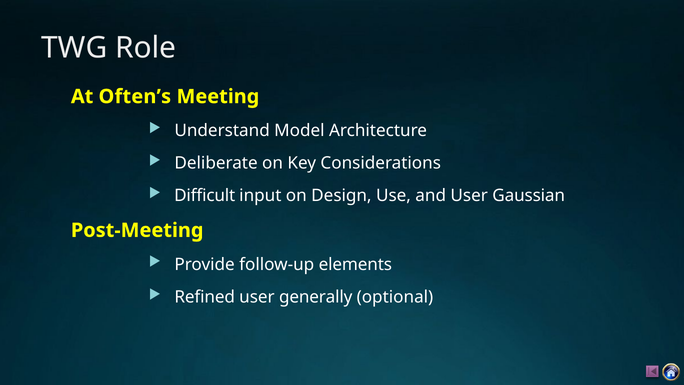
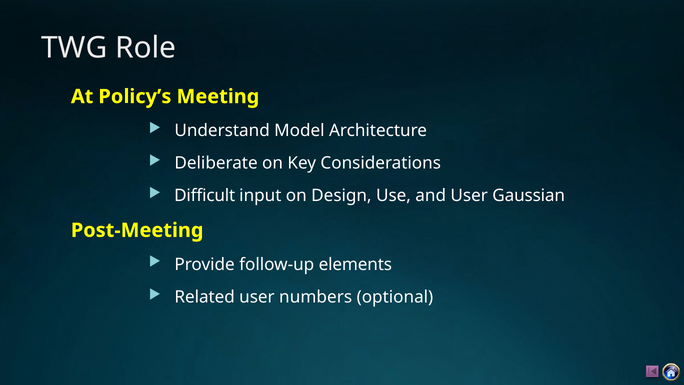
Often’s: Often’s -> Policy’s
Refined: Refined -> Related
generally: generally -> numbers
